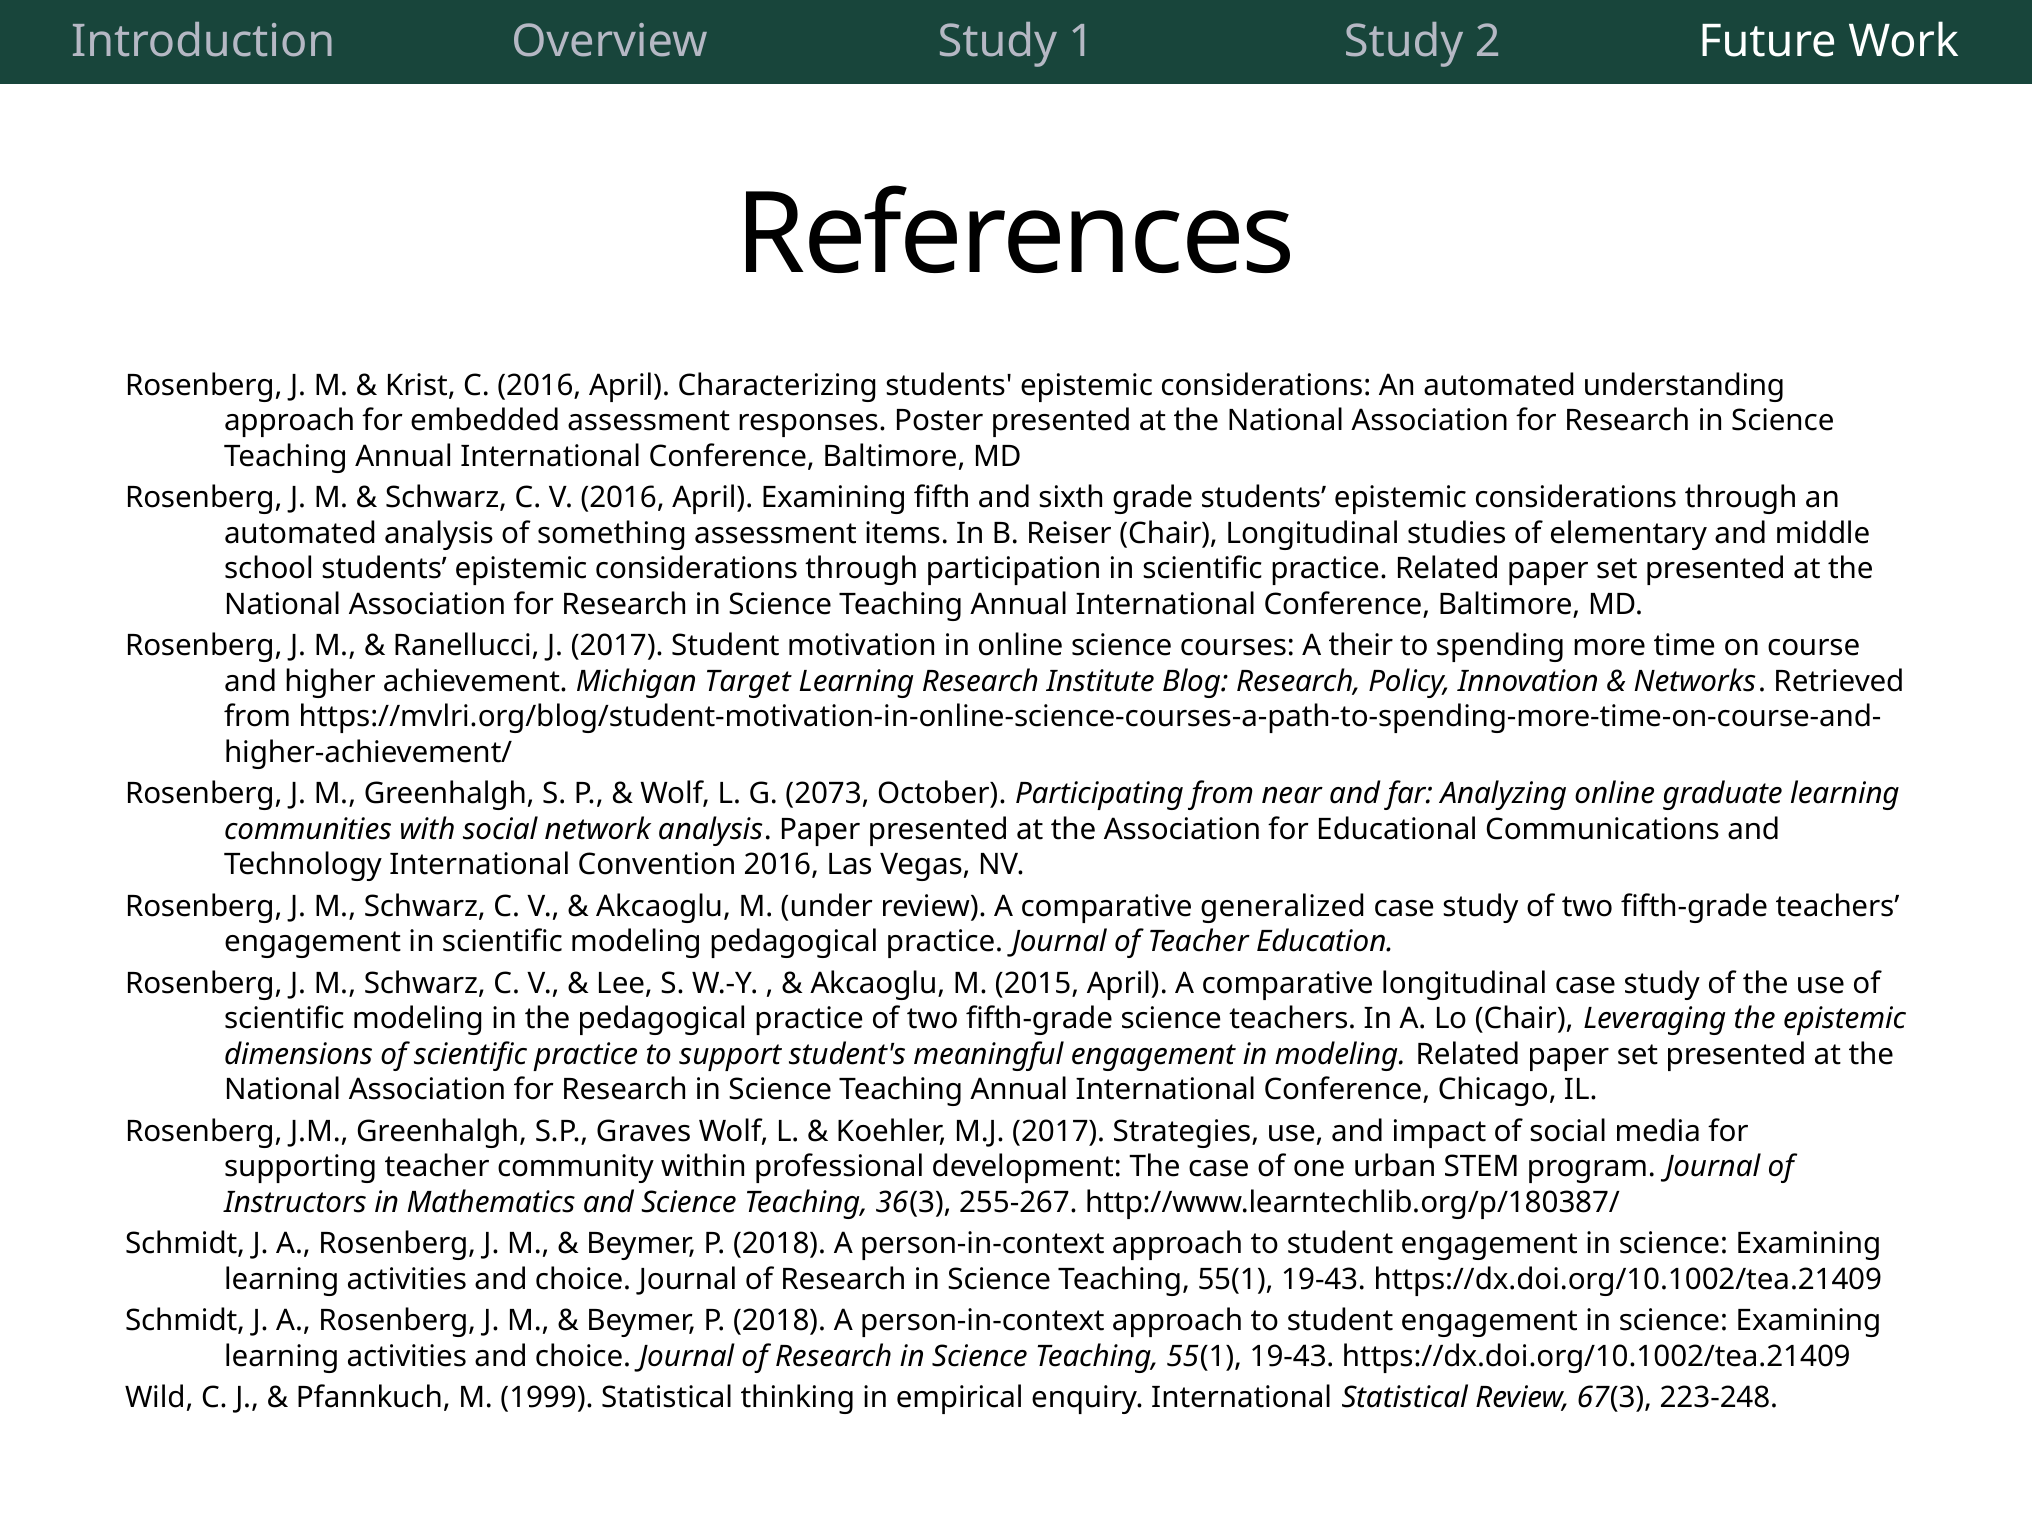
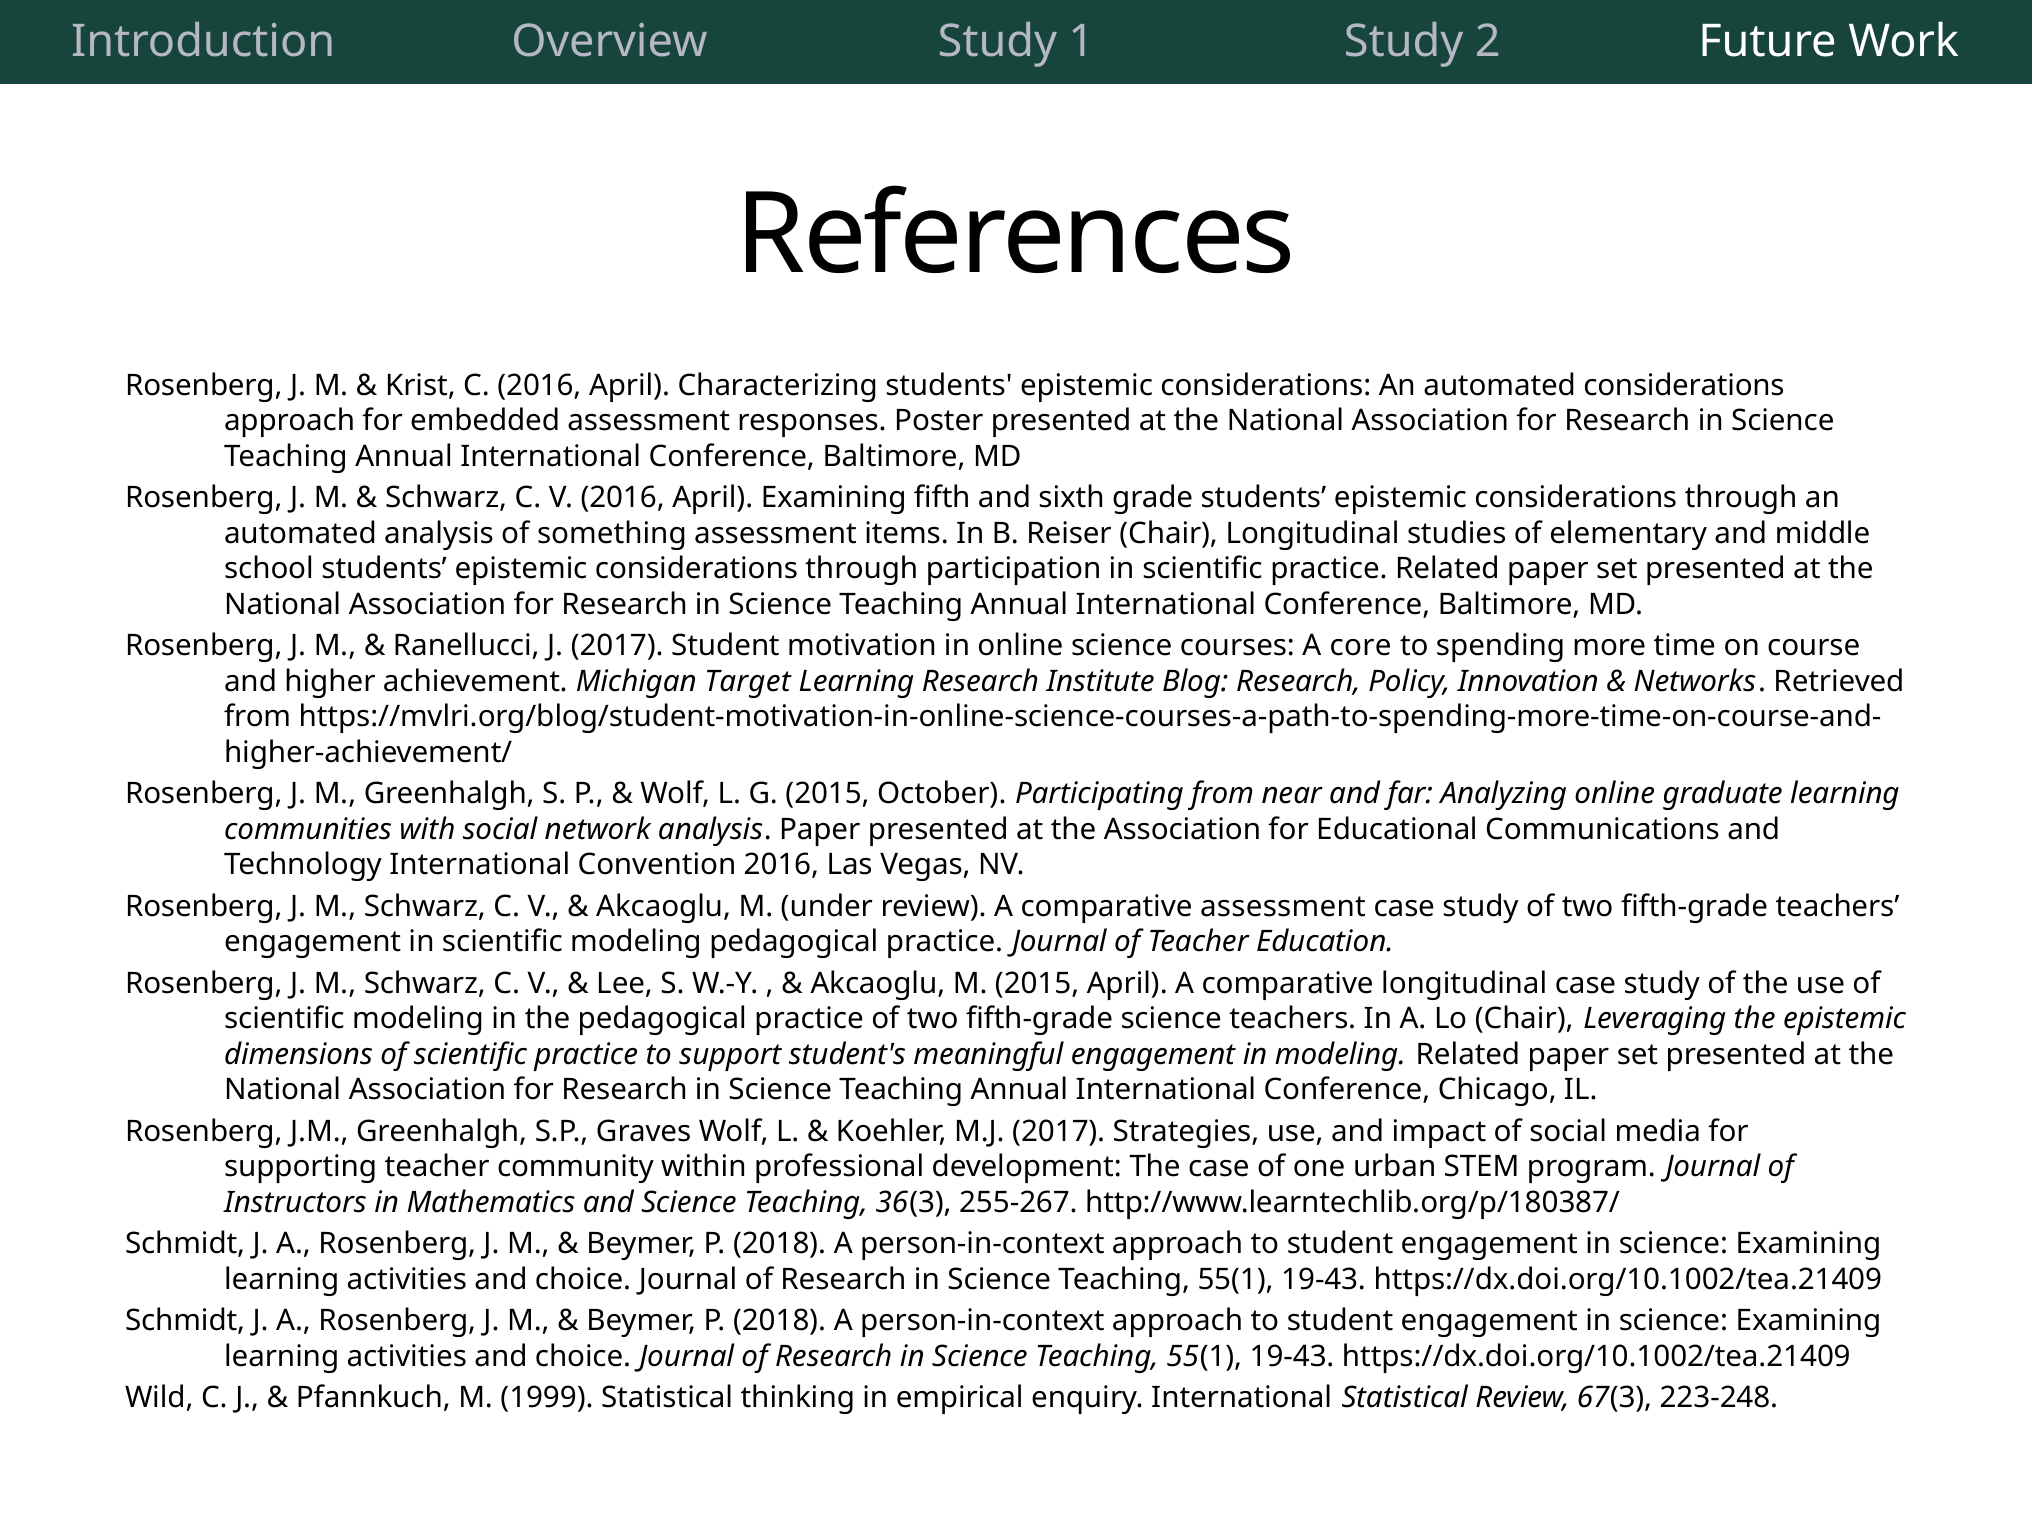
automated understanding: understanding -> considerations
their: their -> core
G 2073: 2073 -> 2015
comparative generalized: generalized -> assessment
